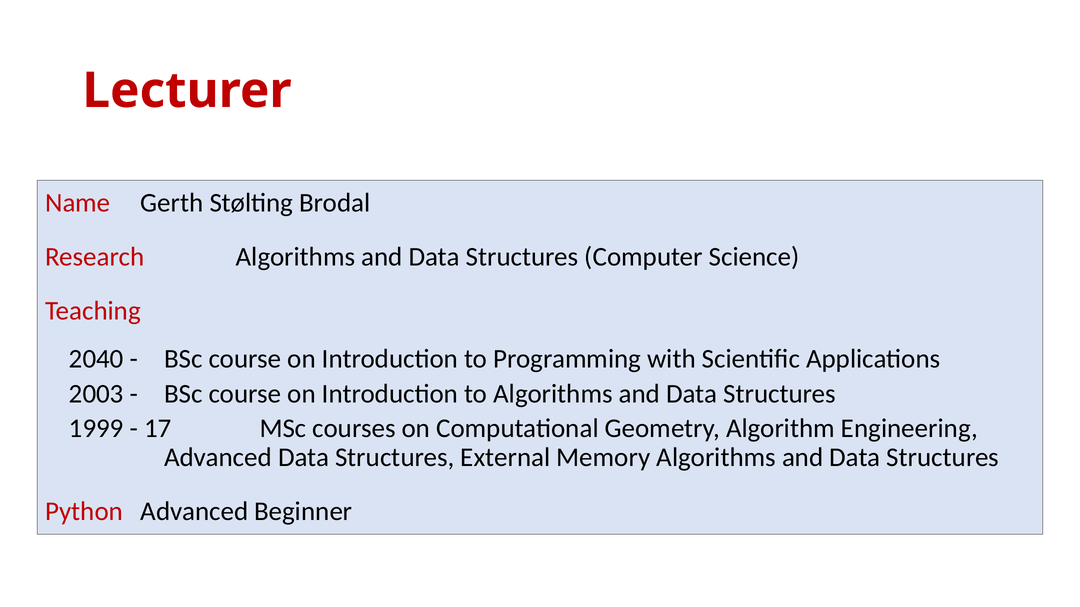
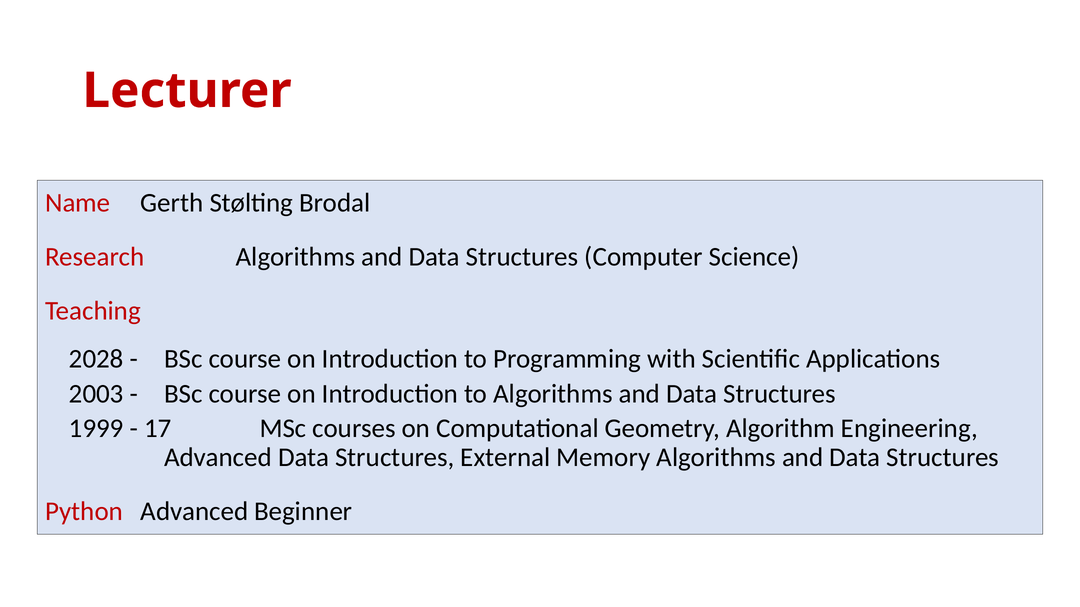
2040: 2040 -> 2028
